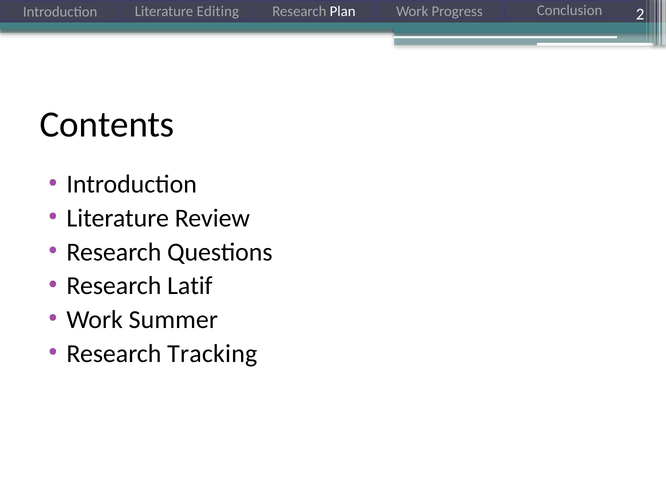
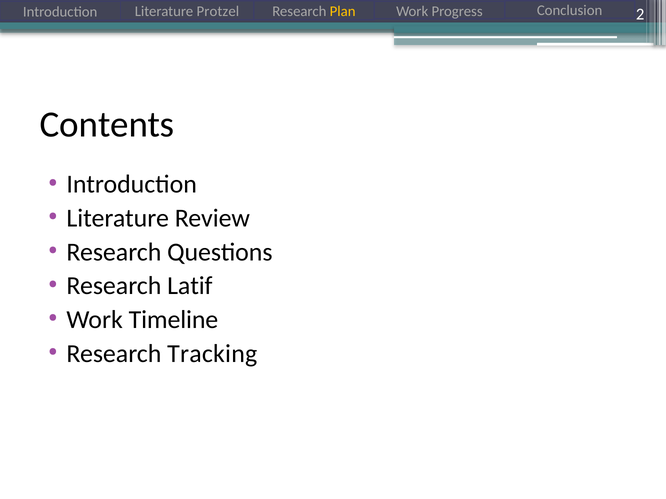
Editing: Editing -> Protzel
Plan colour: white -> yellow
Summer: Summer -> Timeline
